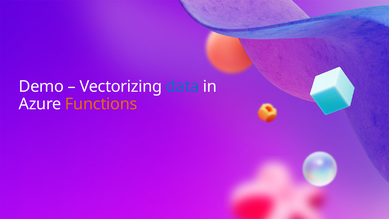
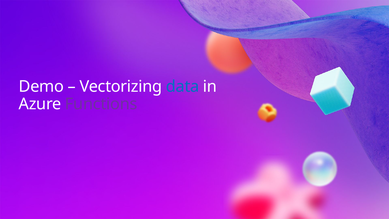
Functions colour: orange -> purple
